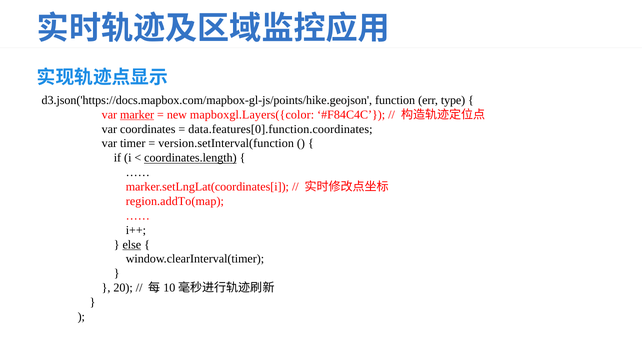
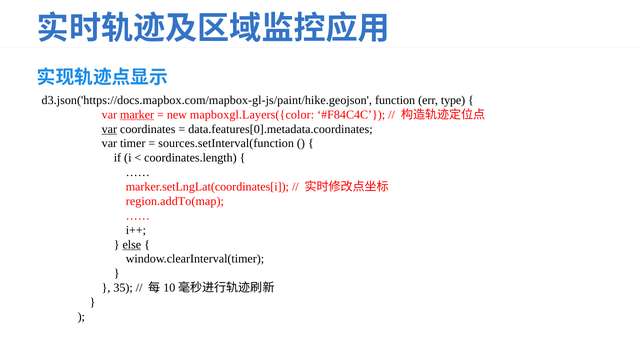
d3.json('https://docs.mapbox.com/mapbox-gl-js/points/hike.geojson: d3.json('https://docs.mapbox.com/mapbox-gl-js/points/hike.geojson -> d3.json('https://docs.mapbox.com/mapbox-gl-js/paint/hike.geojson
var at (109, 129) underline: none -> present
data.features[0].function.coordinates: data.features[0].function.coordinates -> data.features[0].metadata.coordinates
version.setInterval(function: version.setInterval(function -> sources.setInterval(function
coordinates.length underline: present -> none
20: 20 -> 35
